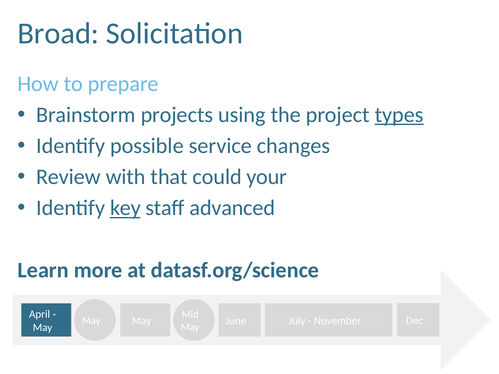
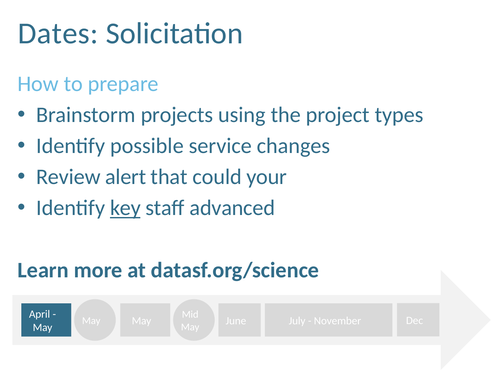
Broad: Broad -> Dates
types underline: present -> none
with: with -> alert
